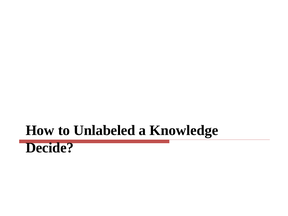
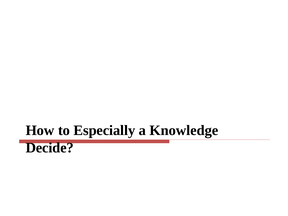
Unlabeled: Unlabeled -> Especially
